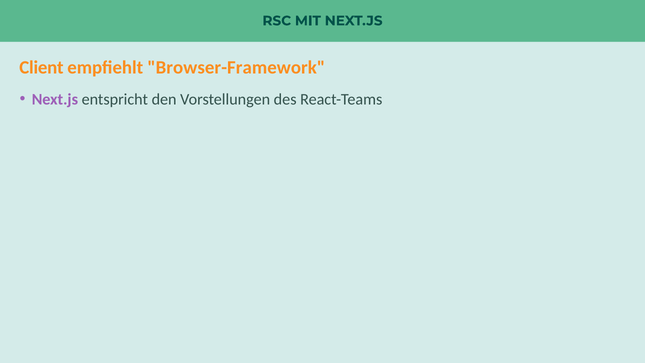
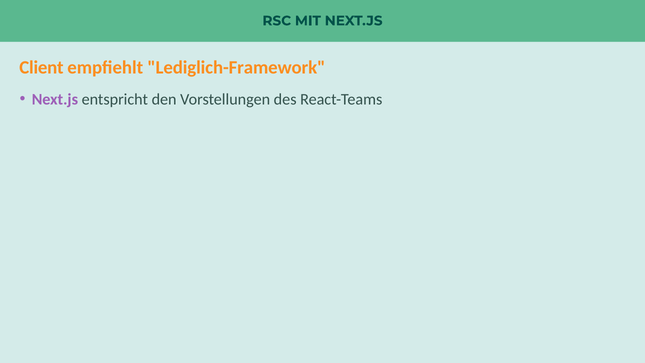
Browser-Framework: Browser-Framework -> Lediglich-Framework
